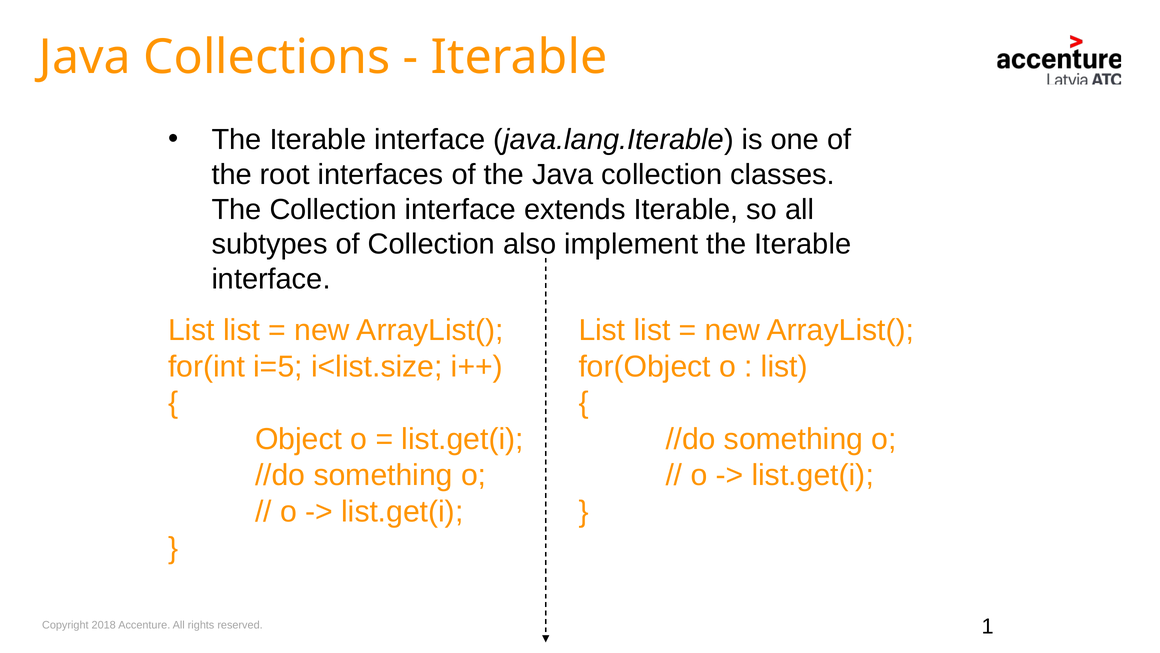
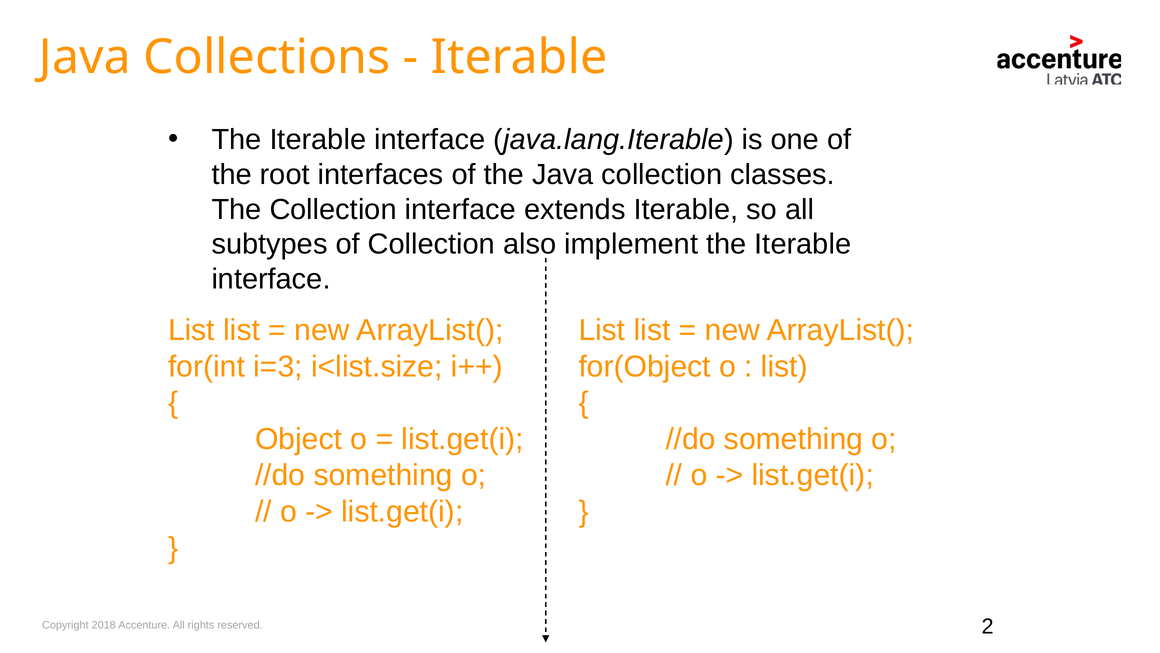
i=5: i=5 -> i=3
1: 1 -> 2
